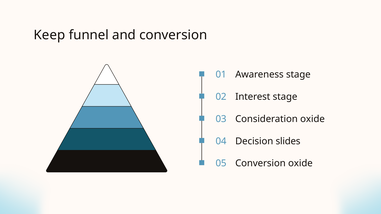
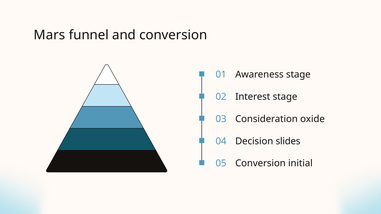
Keep: Keep -> Mars
Conversion oxide: oxide -> initial
